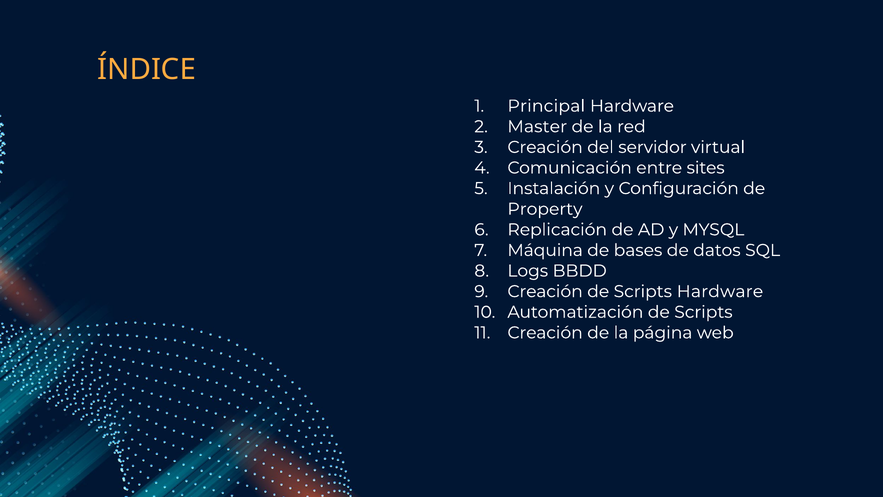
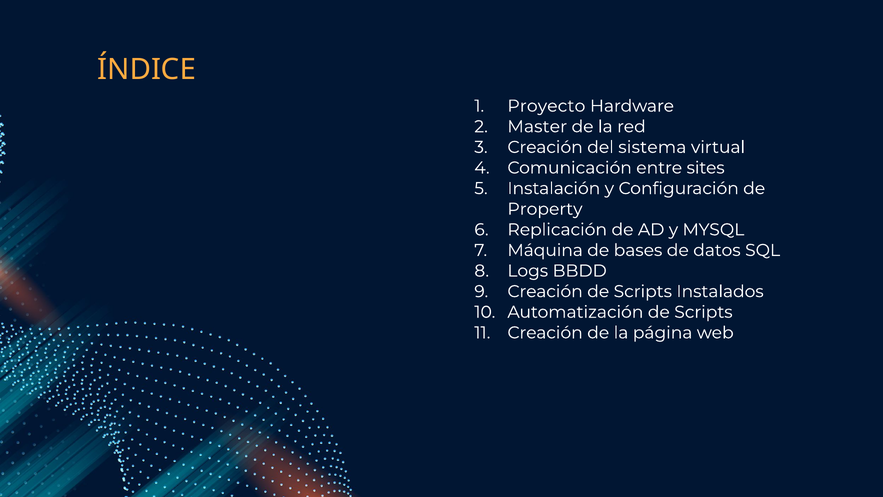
Principal: Principal -> Proyecto
servidor: servidor -> sistema
Scripts Hardware: Hardware -> Instalados
